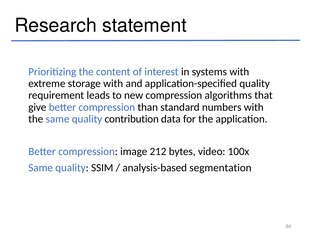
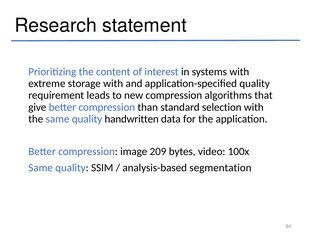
numbers: numbers -> selection
contribution: contribution -> handwritten
212: 212 -> 209
